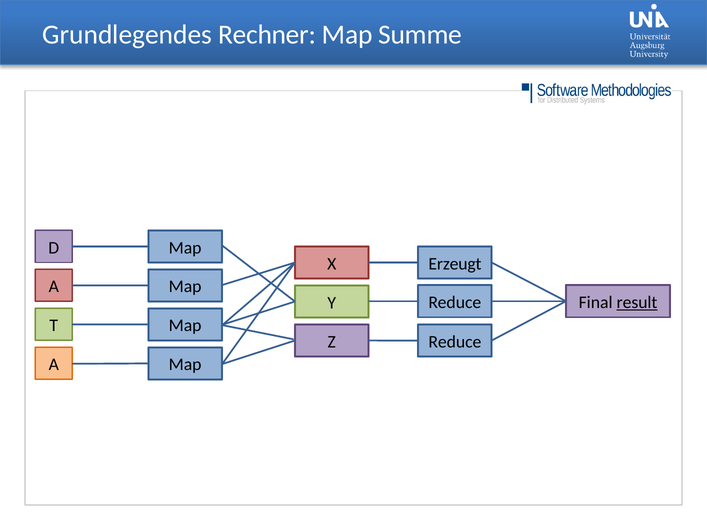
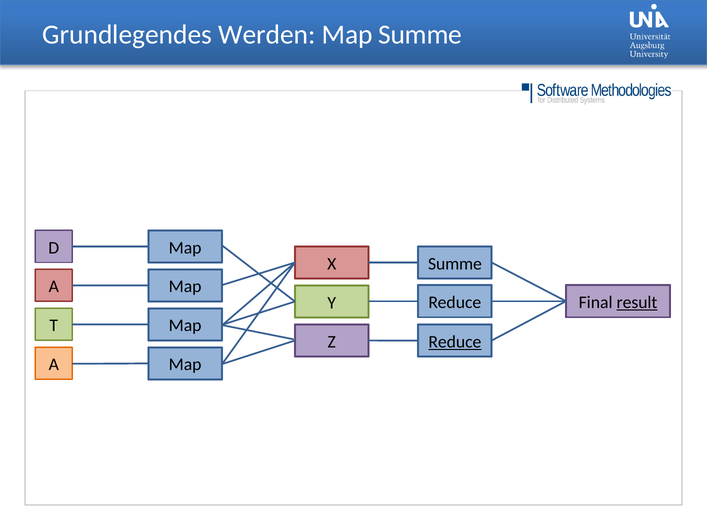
Rechner: Rechner -> Werden
Erzeugt at (455, 264): Erzeugt -> Summe
Reduce at (455, 342) underline: none -> present
